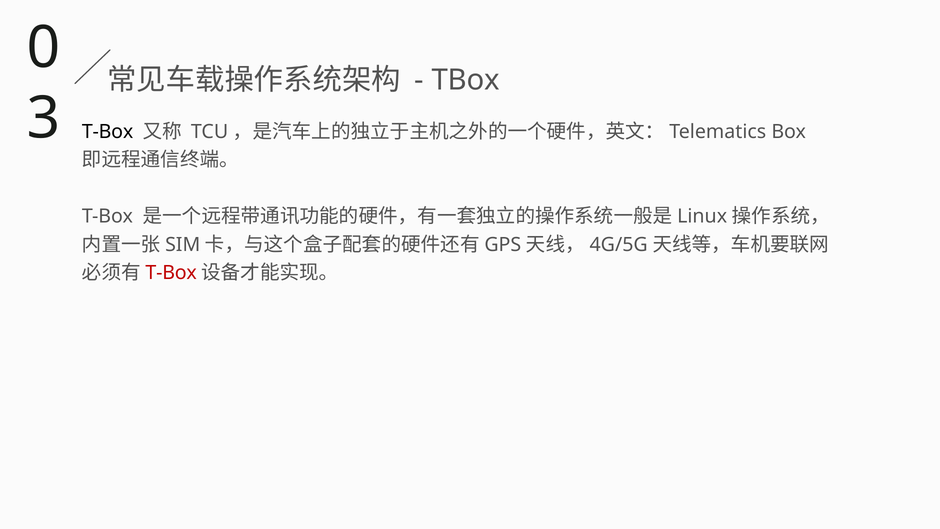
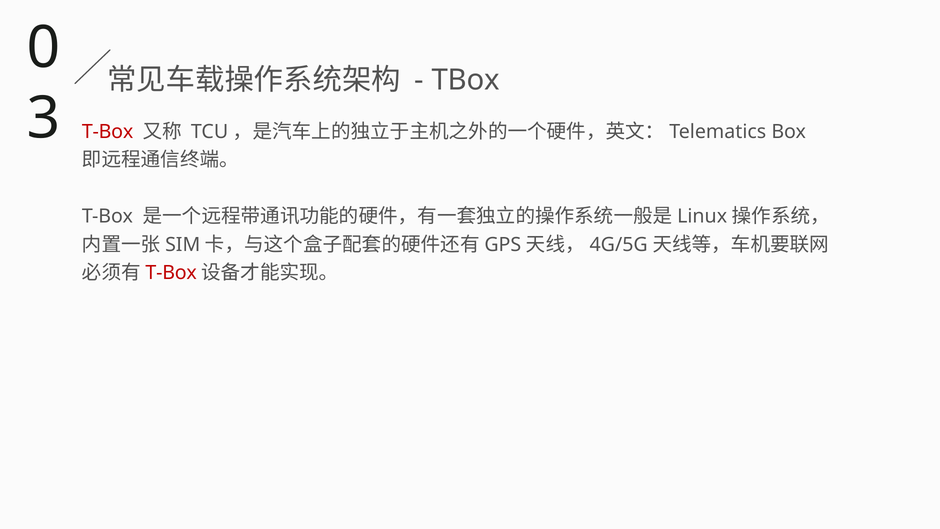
T-Box at (108, 132) colour: black -> red
